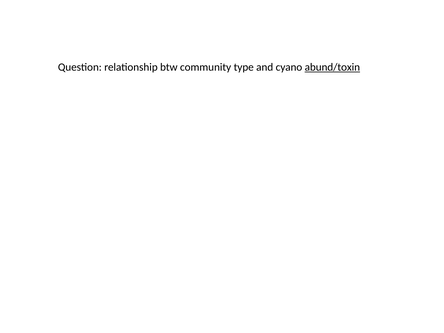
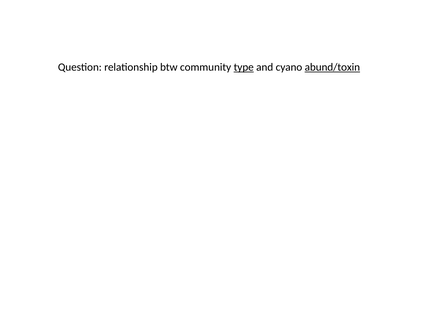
type underline: none -> present
